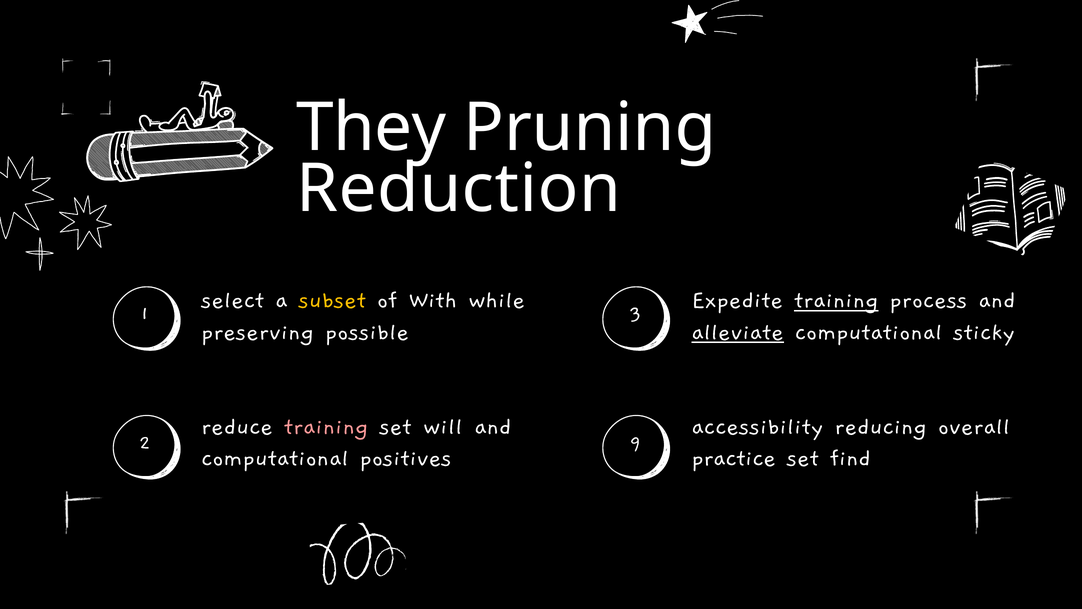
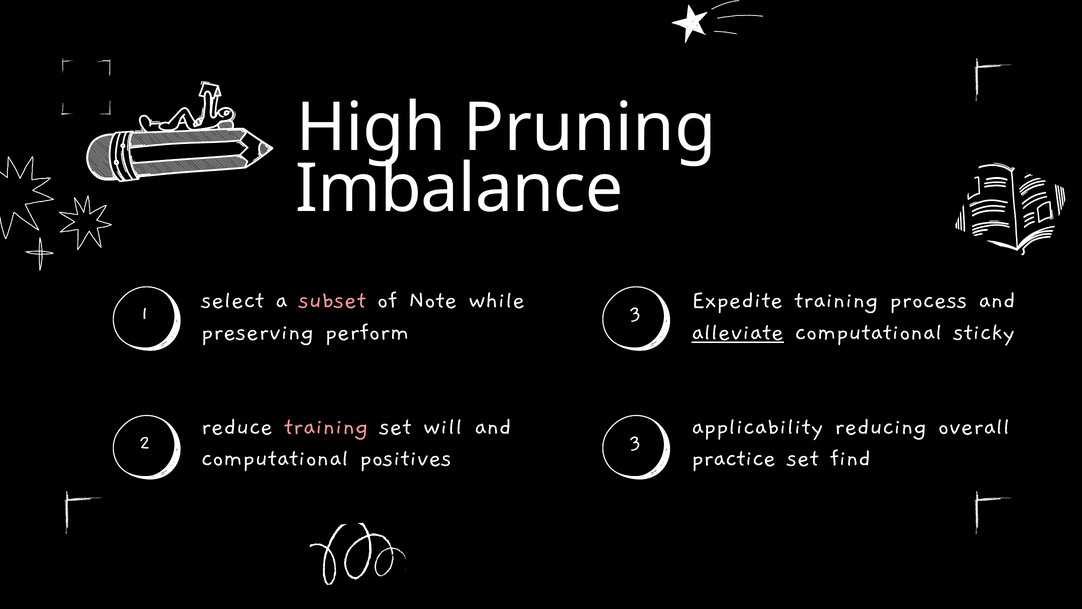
They: They -> High
Reduction: Reduction -> Imbalance
subset colour: yellow -> pink
With: With -> Note
training at (836, 299) underline: present -> none
possible: possible -> perform
accessibility: accessibility -> applicability
2 9: 9 -> 3
